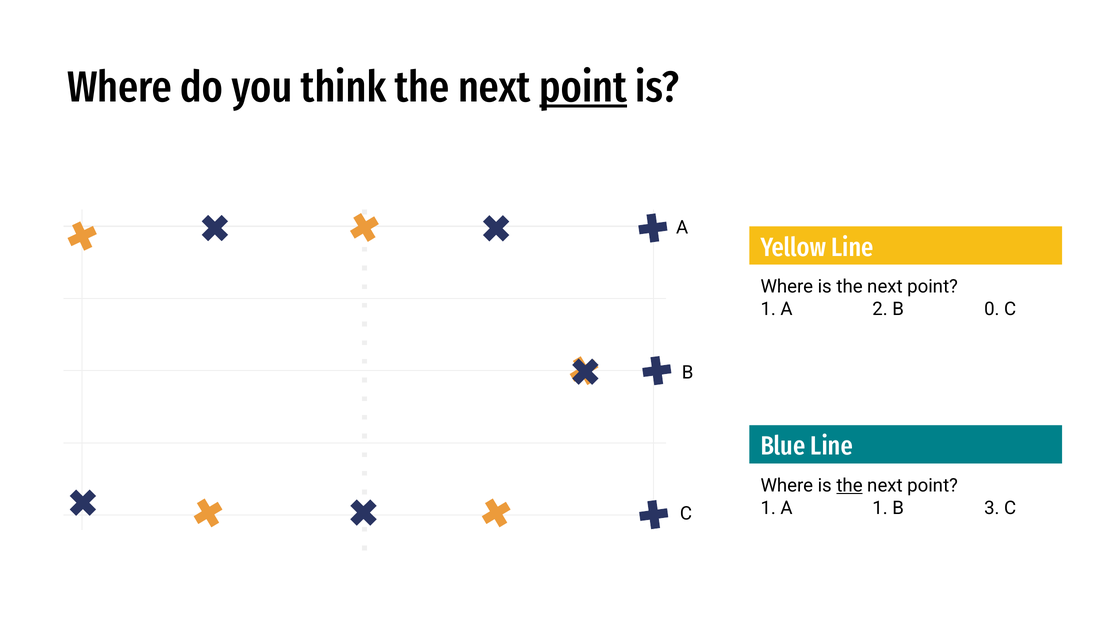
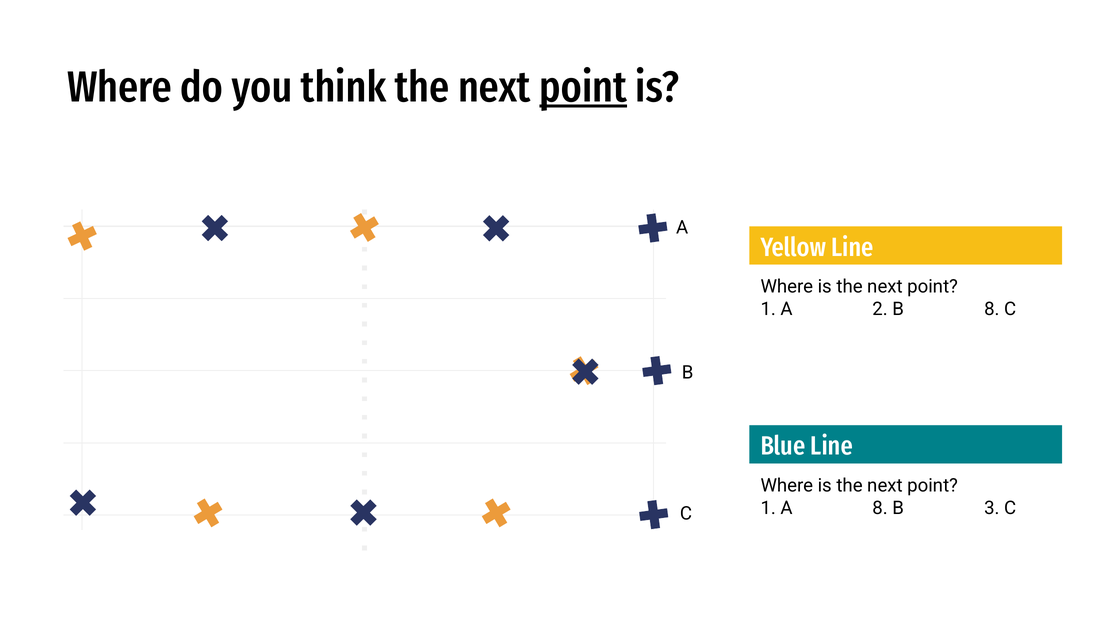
B 0: 0 -> 8
the at (850, 485) underline: present -> none
A 1: 1 -> 8
